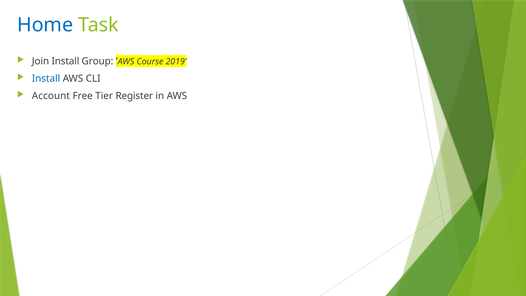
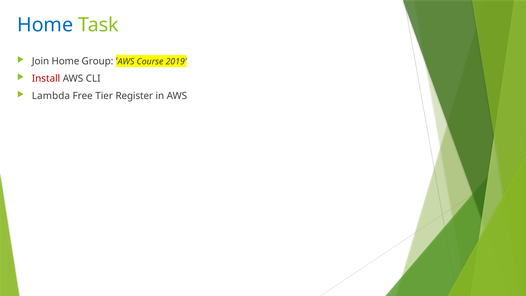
Join Install: Install -> Home
Install at (46, 79) colour: blue -> red
Account: Account -> Lambda
